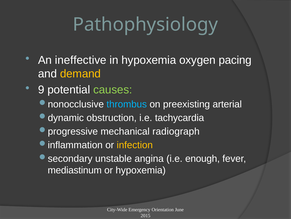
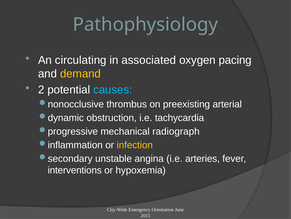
ineffective: ineffective -> circulating
in hypoxemia: hypoxemia -> associated
9: 9 -> 2
causes colour: light green -> light blue
thrombus colour: light blue -> white
enough: enough -> arteries
mediastinum: mediastinum -> interventions
